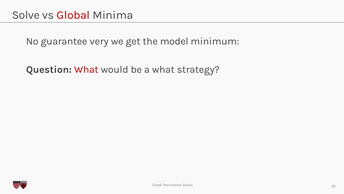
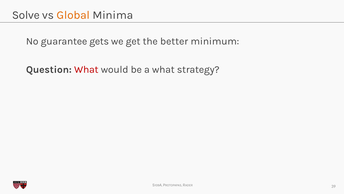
Global colour: red -> orange
very: very -> gets
model: model -> better
